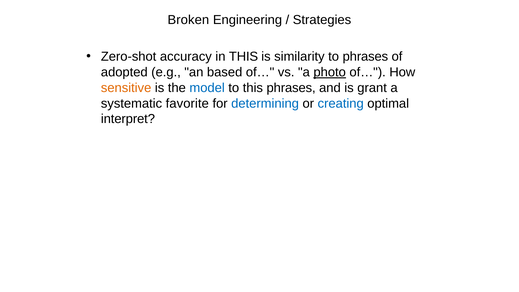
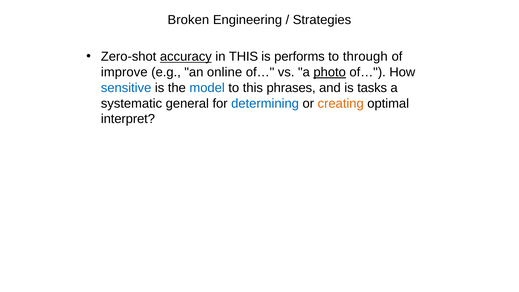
accuracy underline: none -> present
similarity: similarity -> performs
to phrases: phrases -> through
adopted: adopted -> improve
based: based -> online
sensitive colour: orange -> blue
grant: grant -> tasks
favorite: favorite -> general
creating colour: blue -> orange
